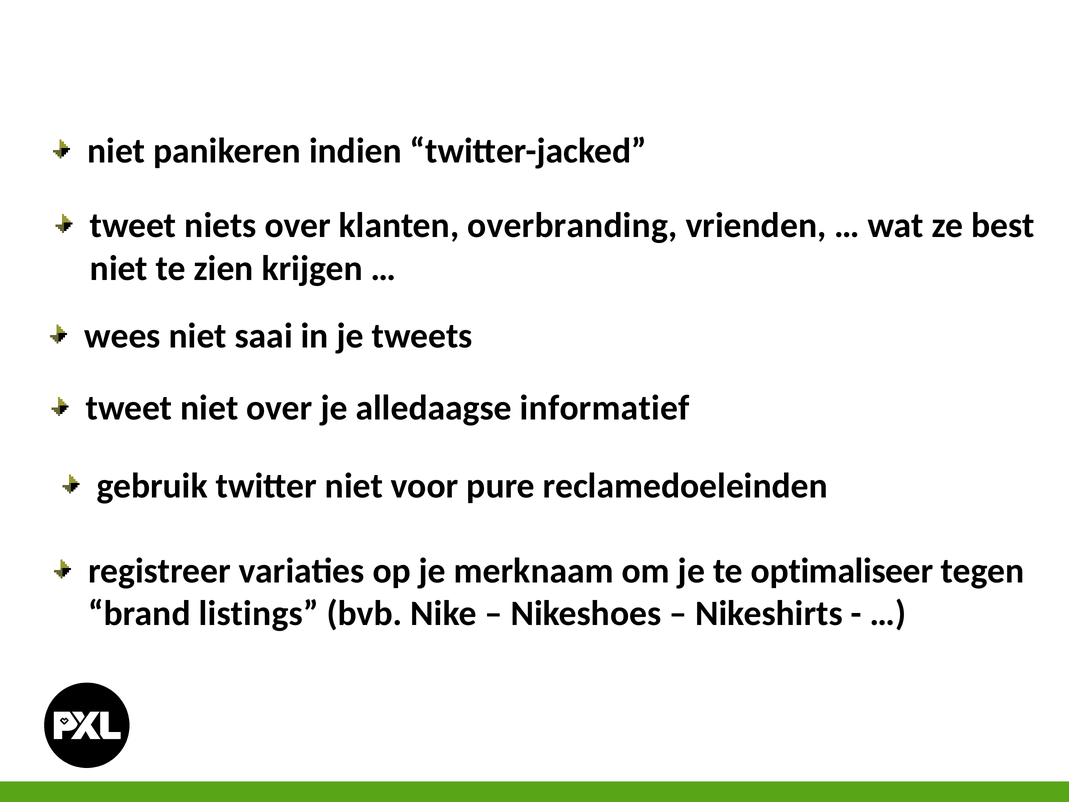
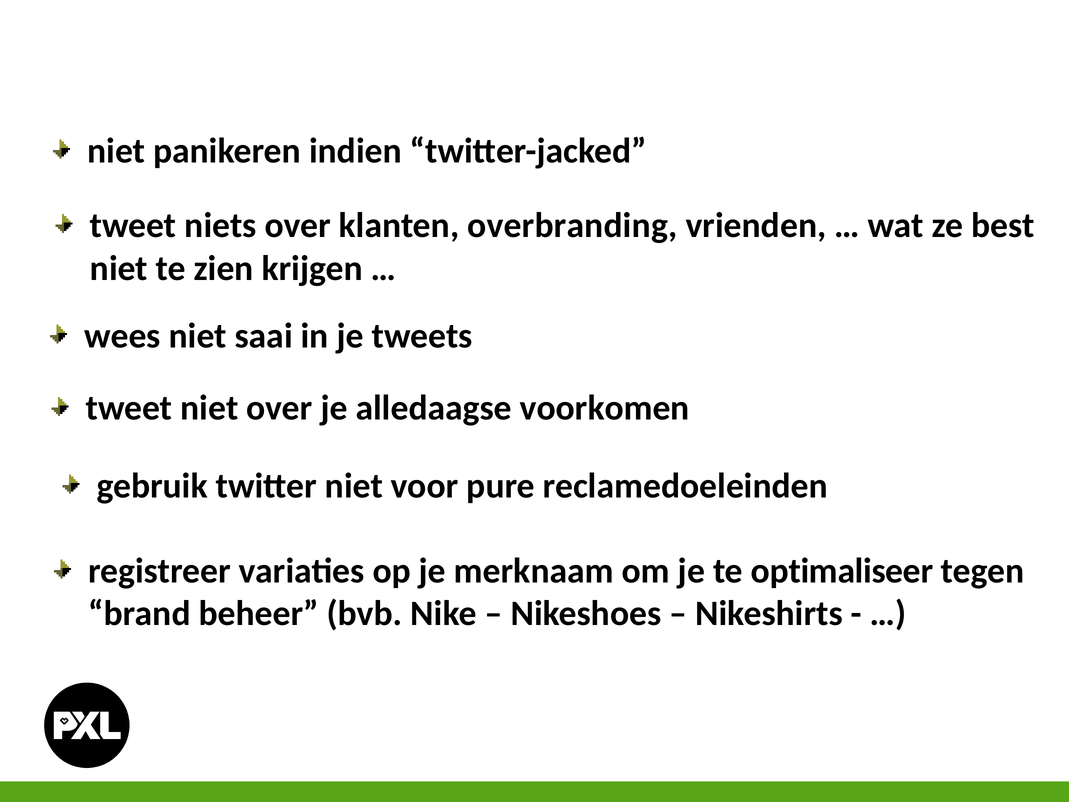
informatief: informatief -> voorkomen
listings: listings -> beheer
